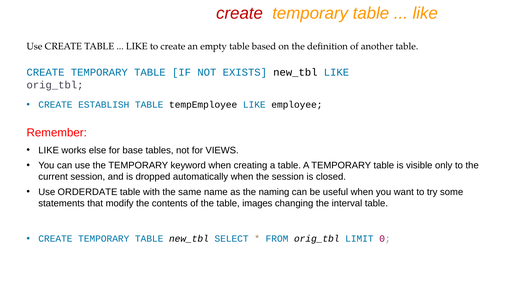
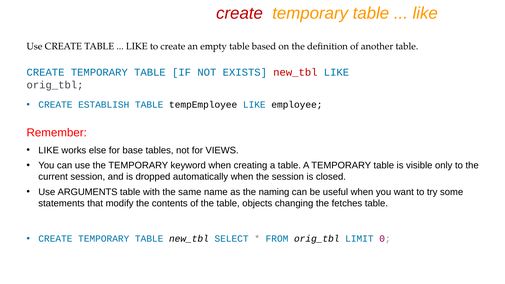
new_tbl at (295, 72) colour: black -> red
ORDERDATE: ORDERDATE -> ARGUMENTS
images: images -> objects
interval: interval -> fetches
